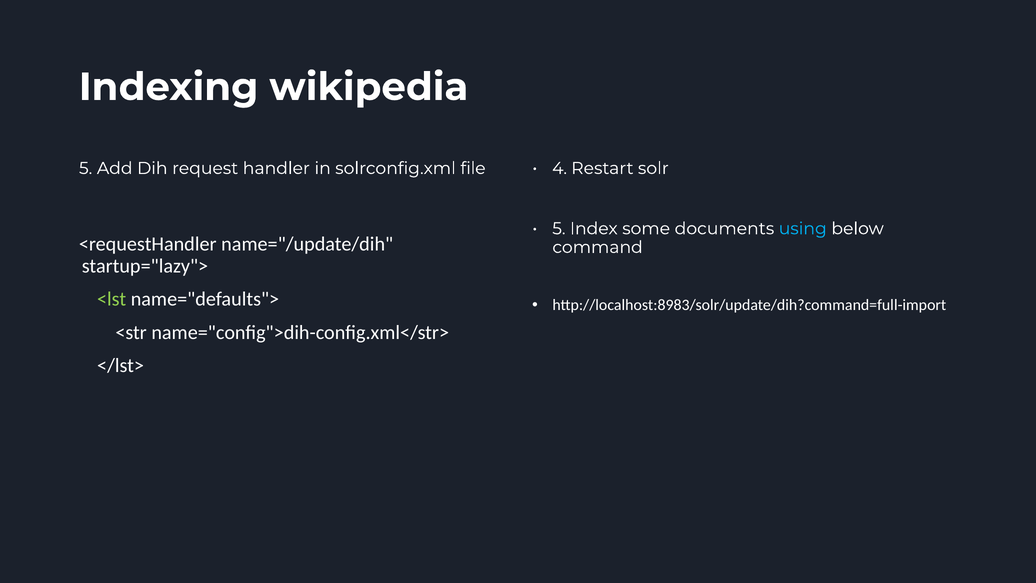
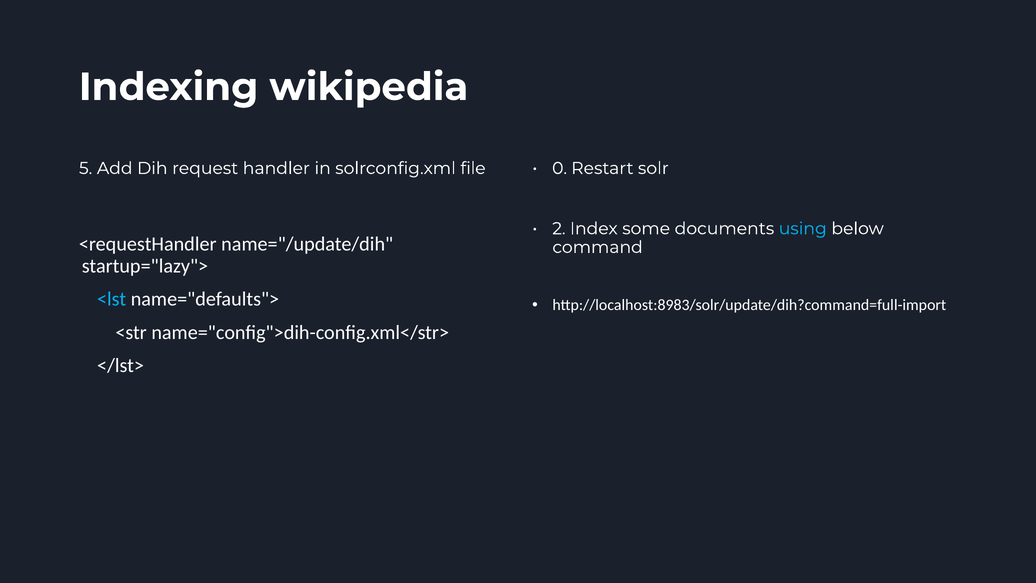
4: 4 -> 0
5 at (559, 229): 5 -> 2
<lst colour: light green -> light blue
